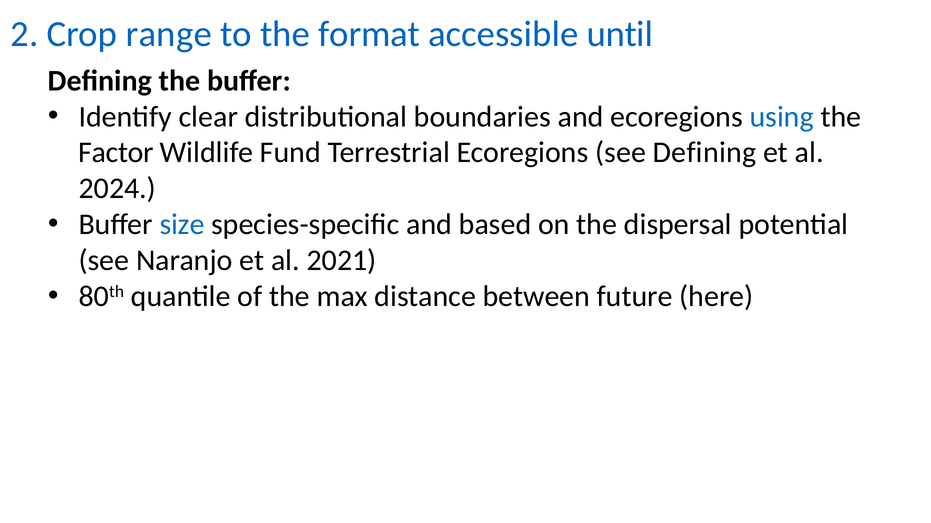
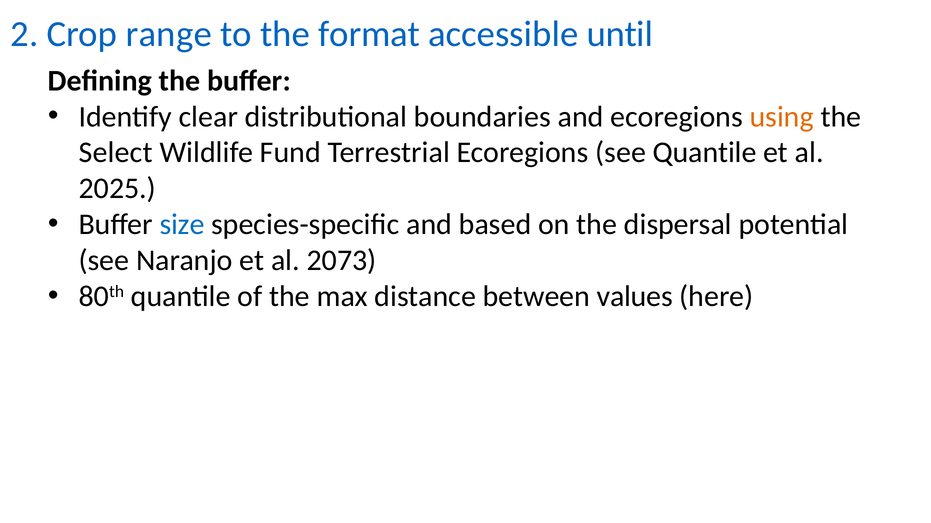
using colour: blue -> orange
Factor: Factor -> Select
see Defining: Defining -> Quantile
2024: 2024 -> 2025
2021: 2021 -> 2073
future: future -> values
